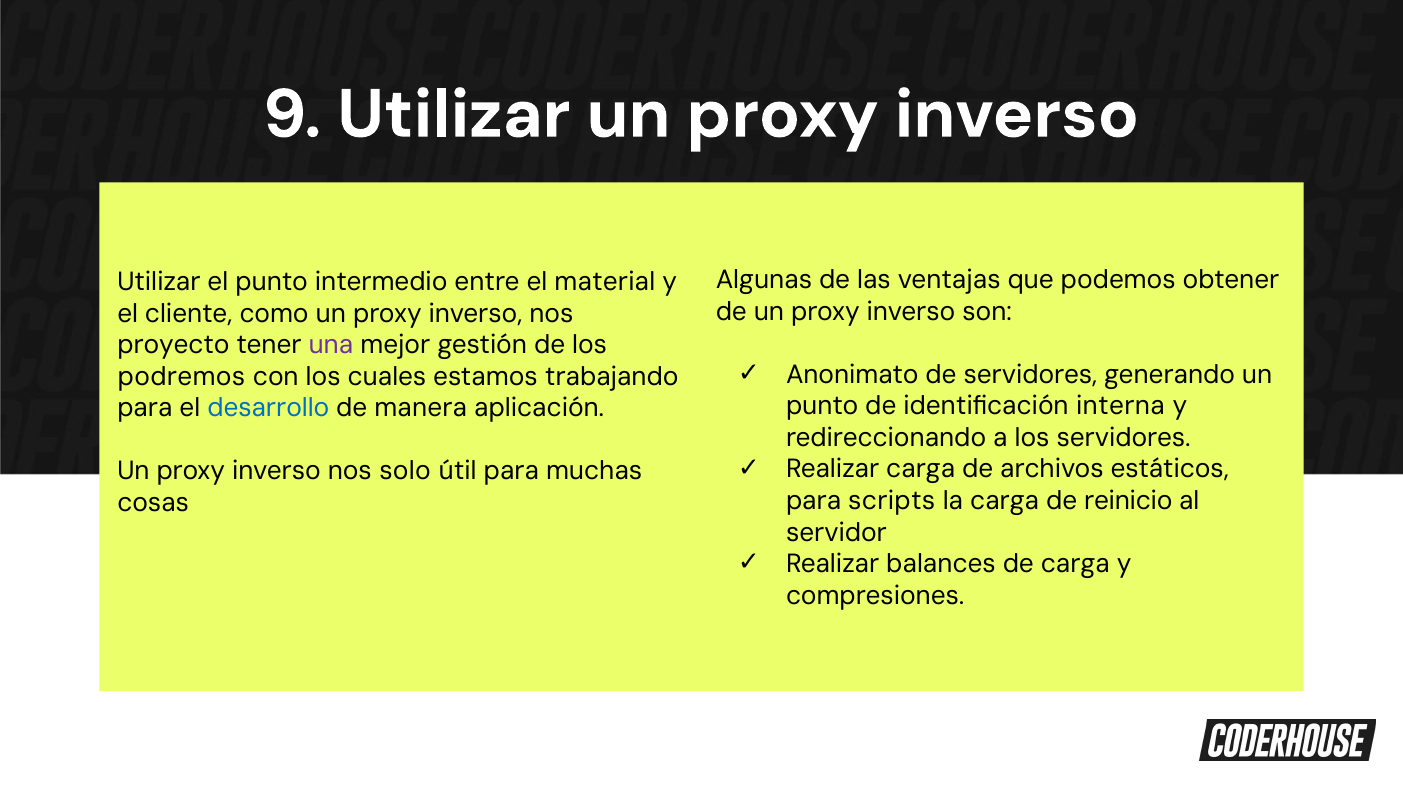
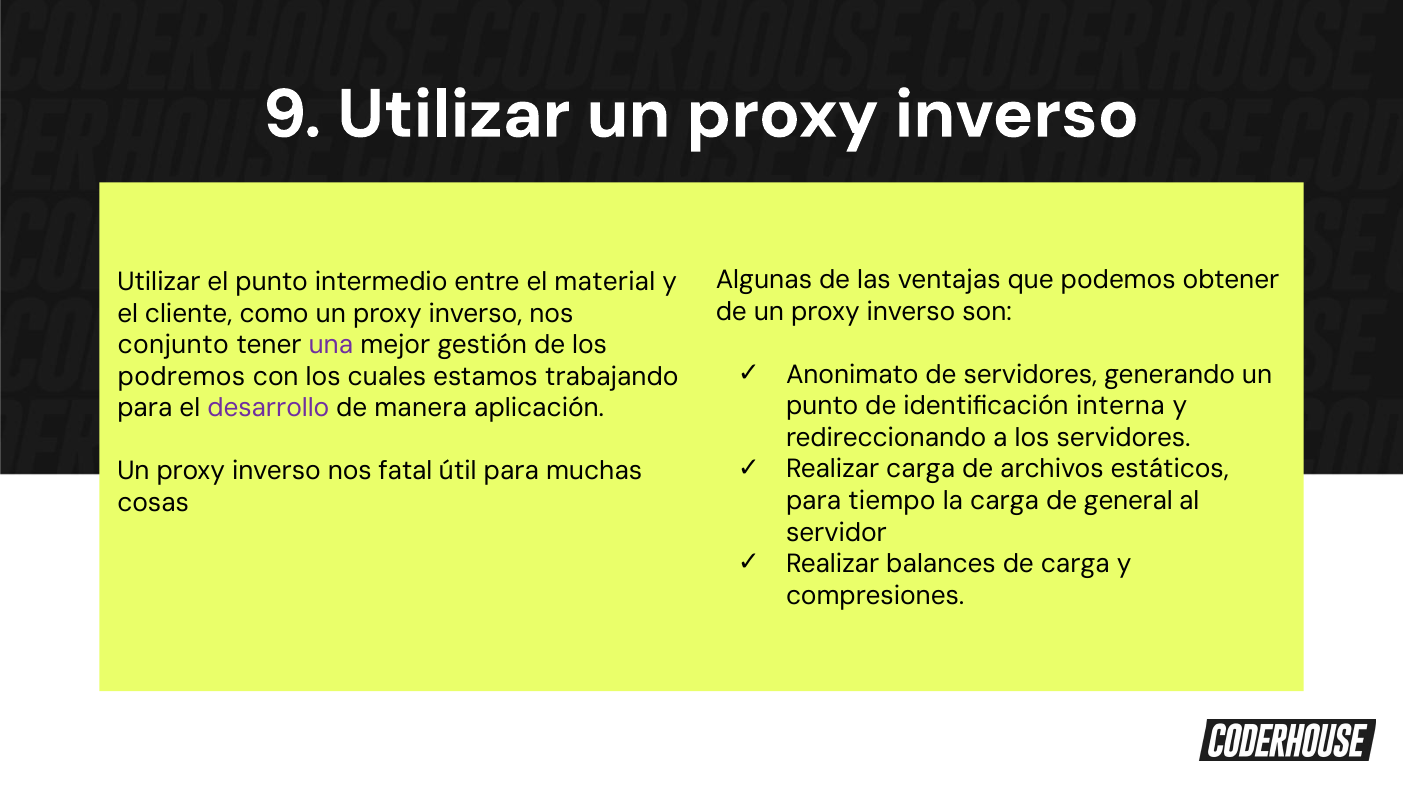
proyecto: proyecto -> conjunto
desarrollo colour: blue -> purple
solo: solo -> fatal
scripts: scripts -> tiempo
reinicio: reinicio -> general
